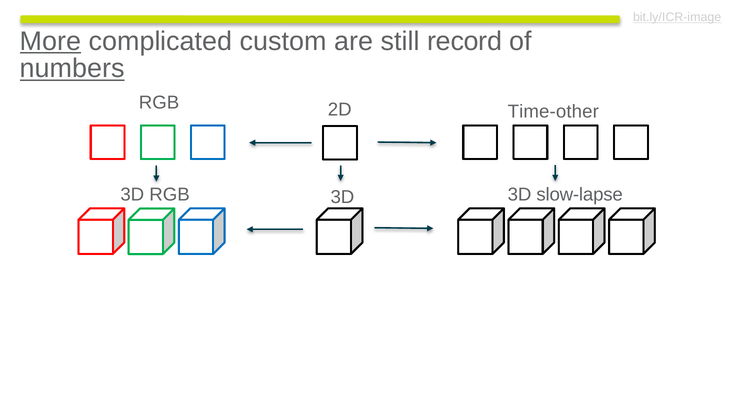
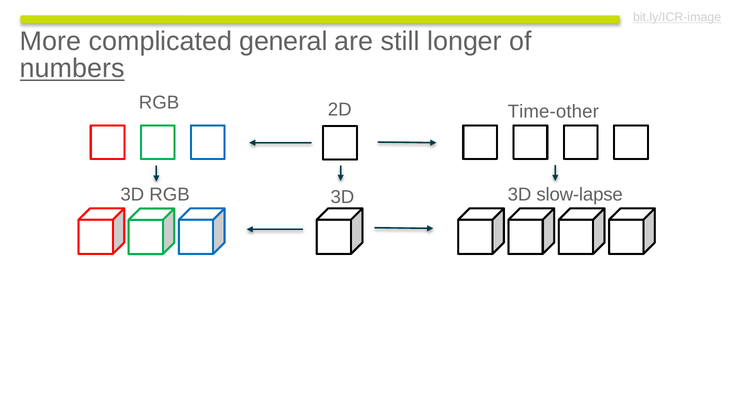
More underline: present -> none
custom: custom -> general
record: record -> longer
